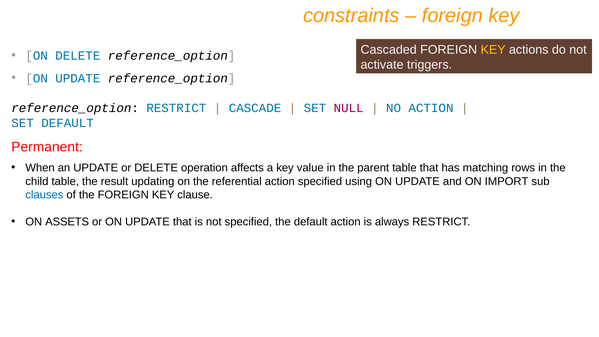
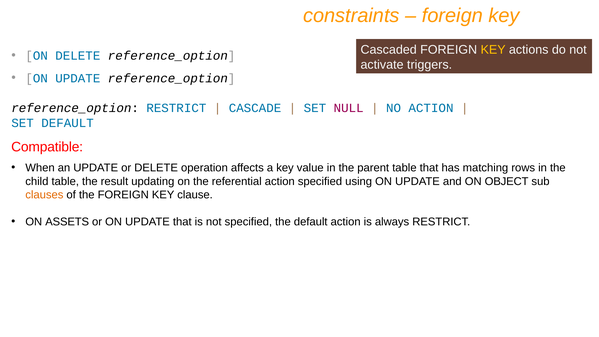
Permanent: Permanent -> Compatible
IMPORT: IMPORT -> OBJECT
clauses colour: blue -> orange
